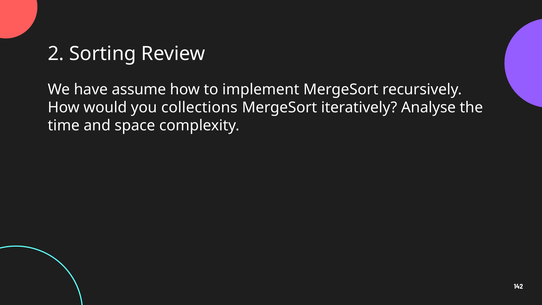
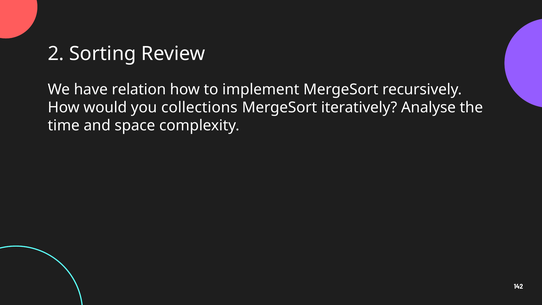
assume: assume -> relation
